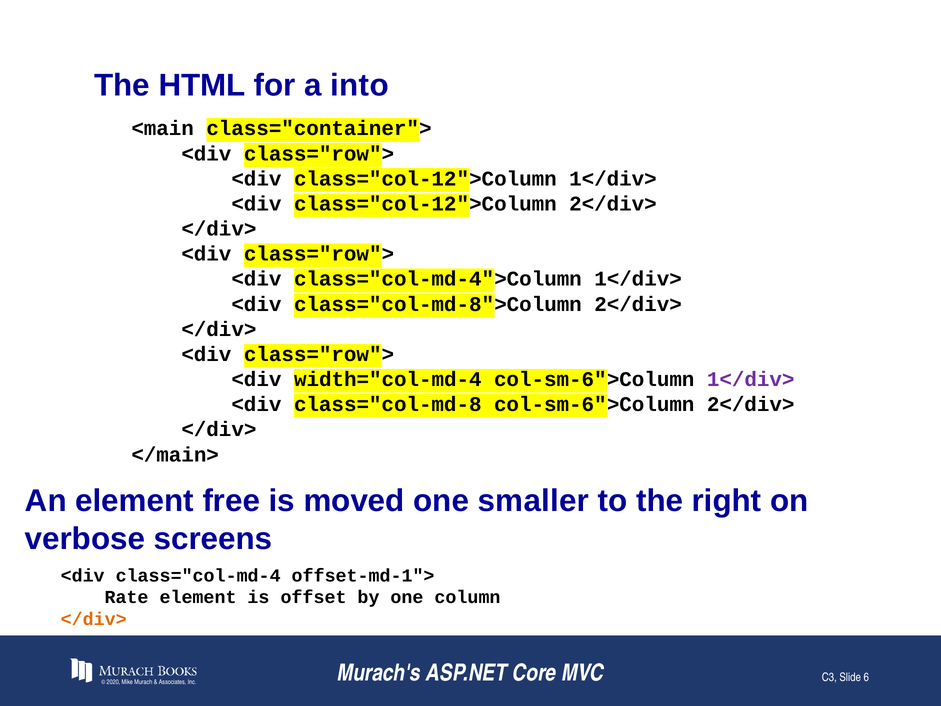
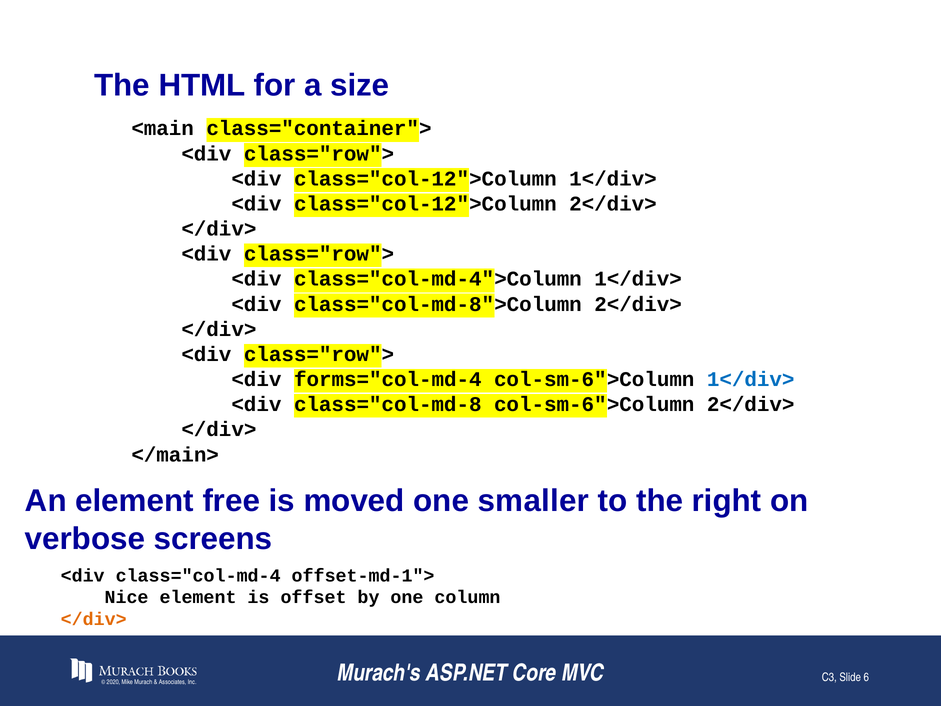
into: into -> size
width="col-md-4: width="col-md-4 -> forms="col-md-4
1</div> at (751, 379) colour: purple -> blue
Rate: Rate -> Nice
